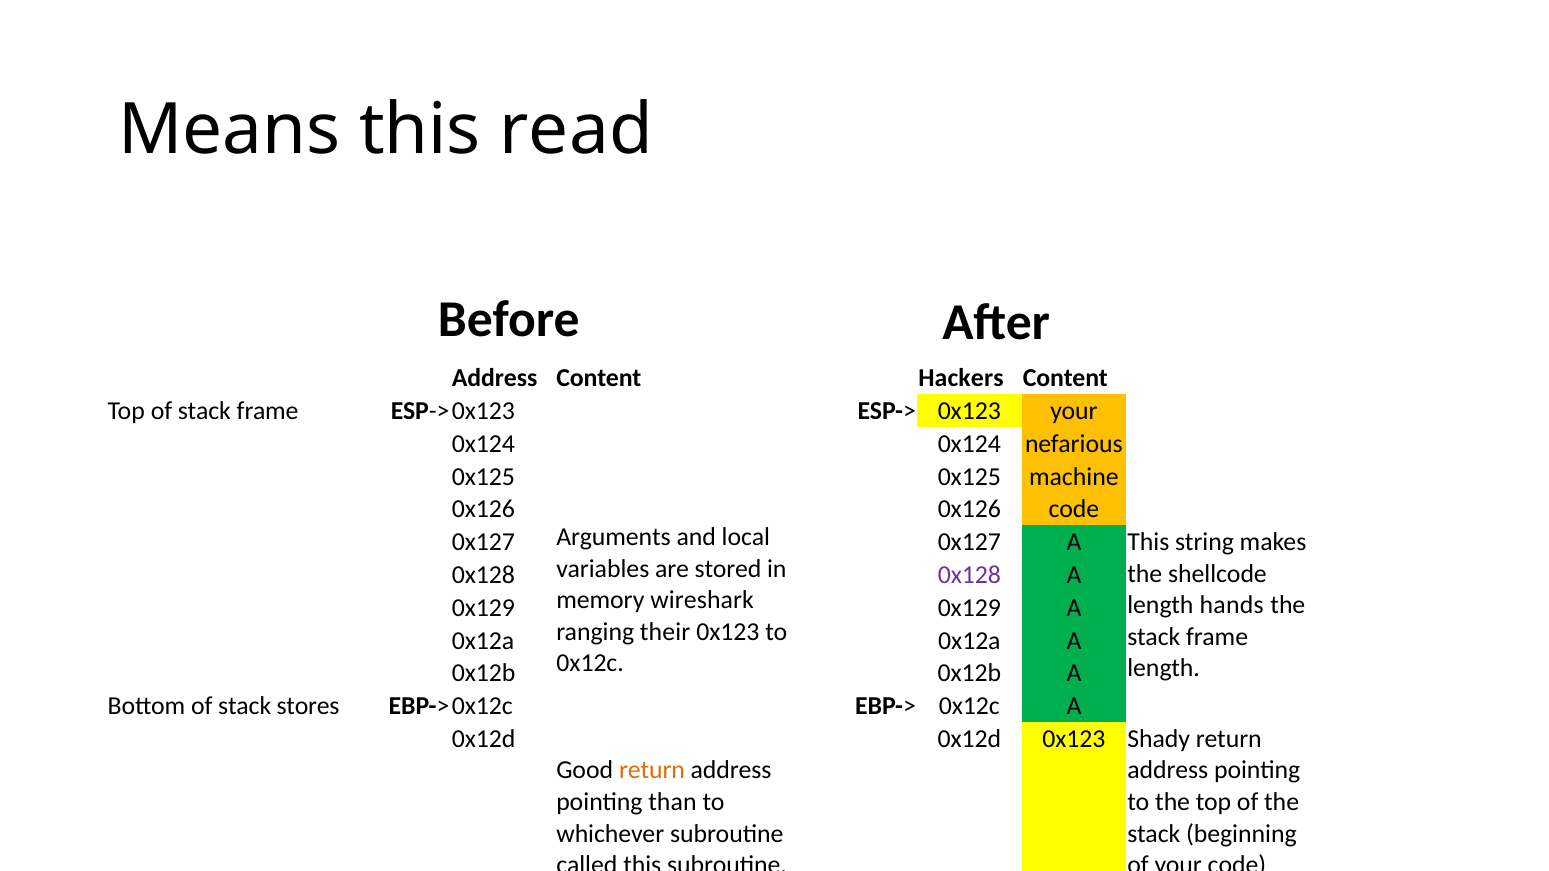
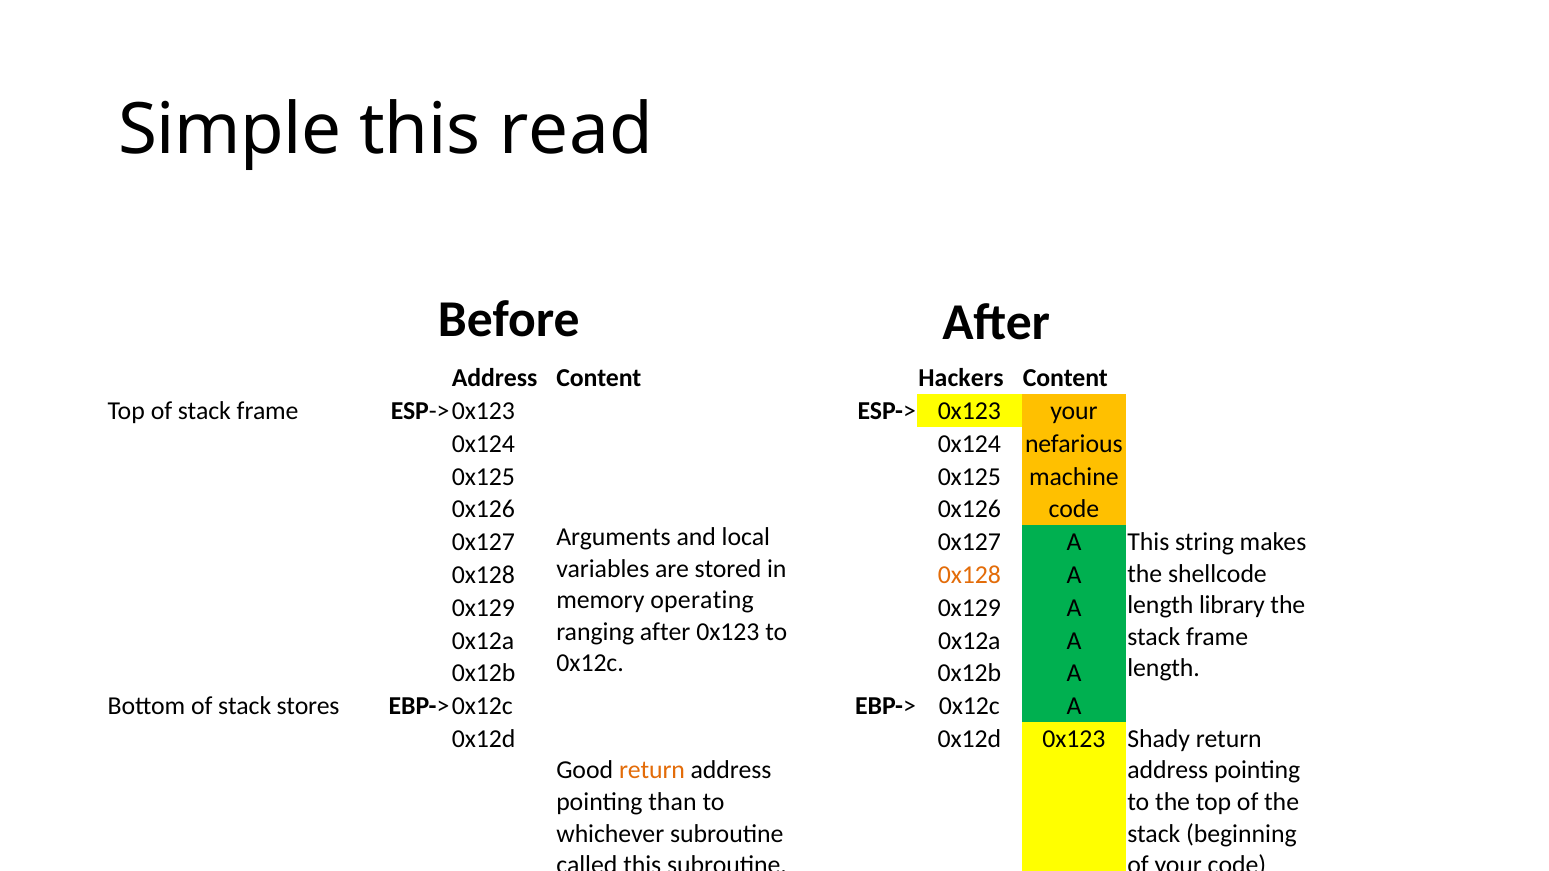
Means: Means -> Simple
0x128 at (969, 575) colour: purple -> orange
wireshark: wireshark -> operating
hands: hands -> library
ranging their: their -> after
